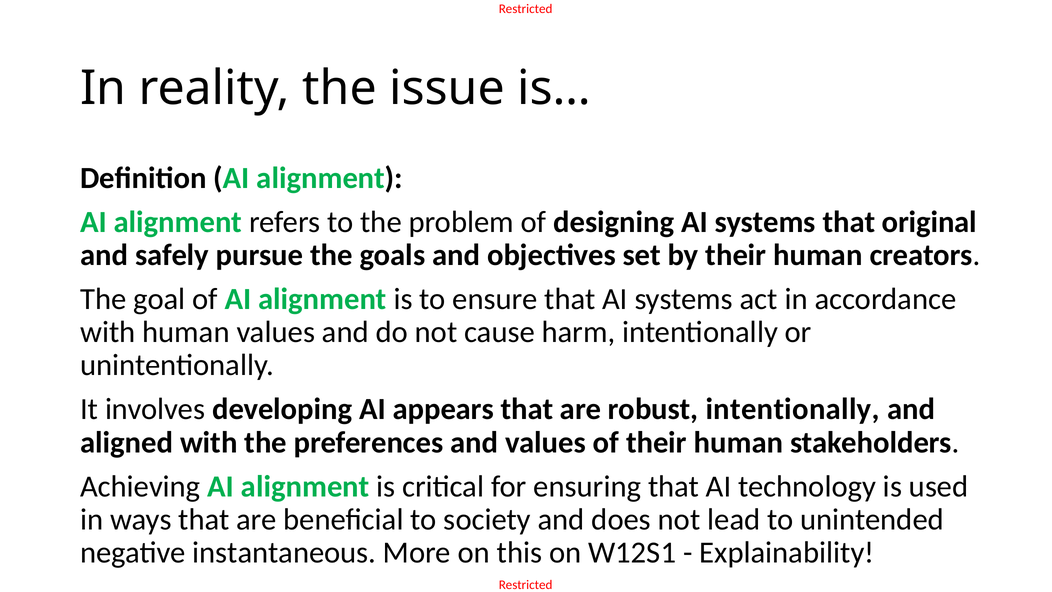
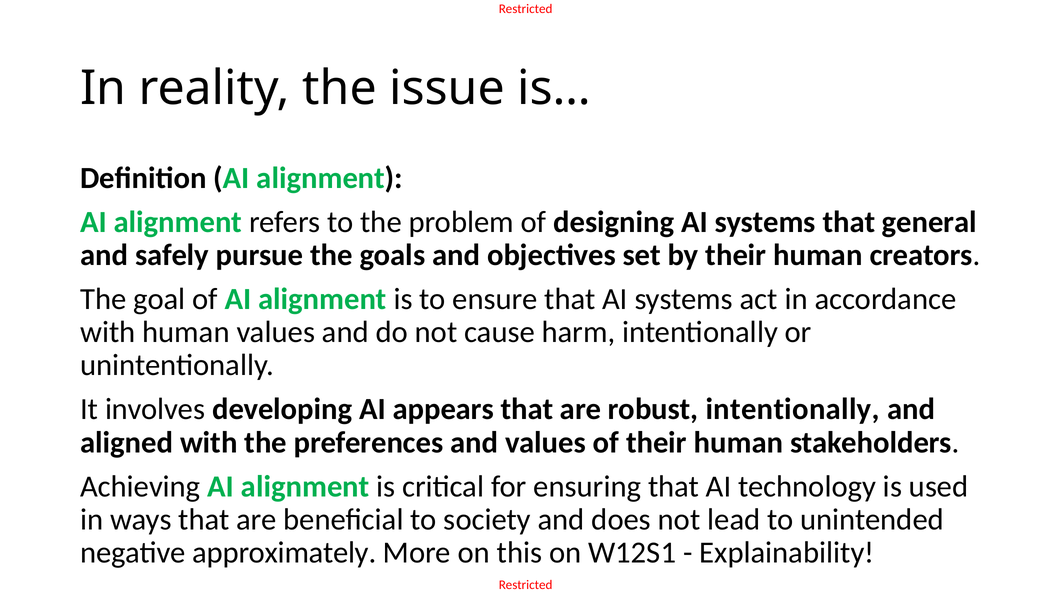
original: original -> general
instantaneous: instantaneous -> approximately
